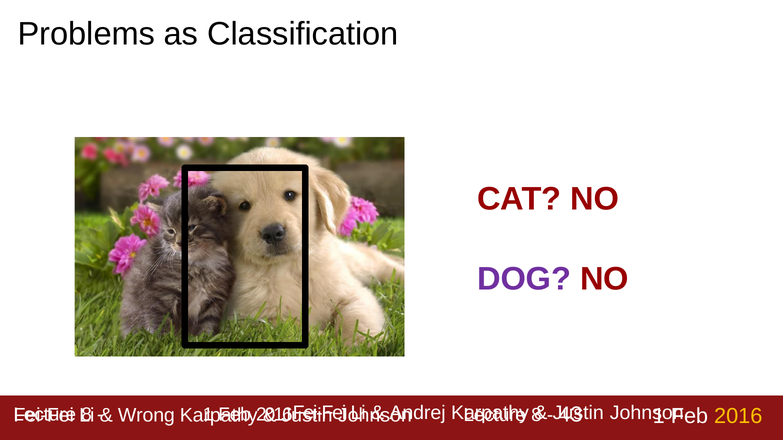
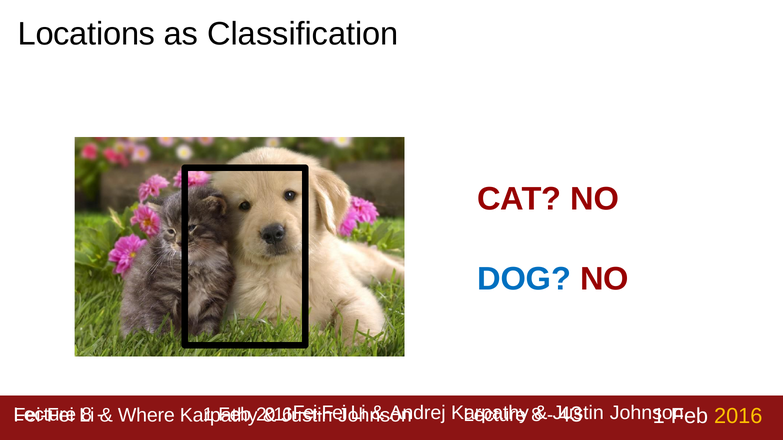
Problems: Problems -> Locations
DOG colour: purple -> blue
Wrong: Wrong -> Where
